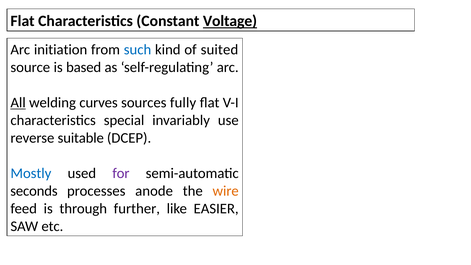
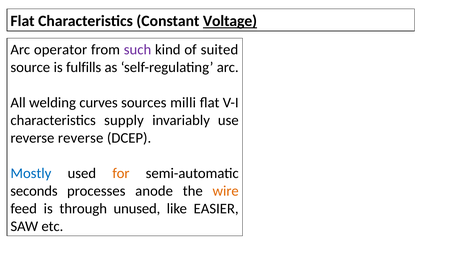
initiation: initiation -> operator
such colour: blue -> purple
based: based -> fulfills
All underline: present -> none
fully: fully -> milli
special: special -> supply
reverse suitable: suitable -> reverse
for colour: purple -> orange
further: further -> unused
